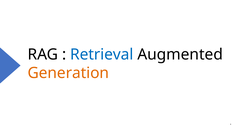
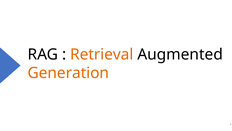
Retrieval colour: blue -> orange
